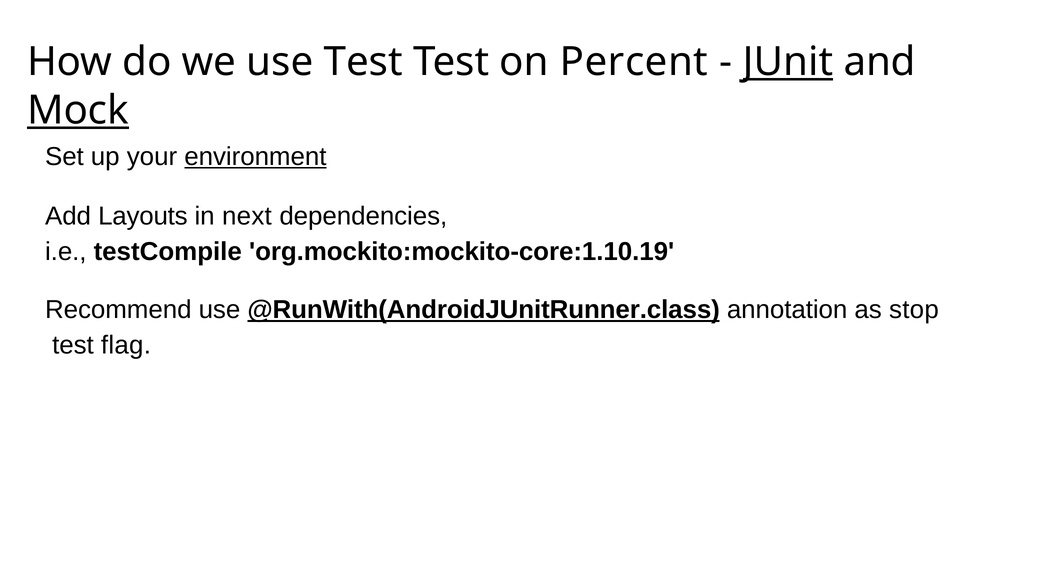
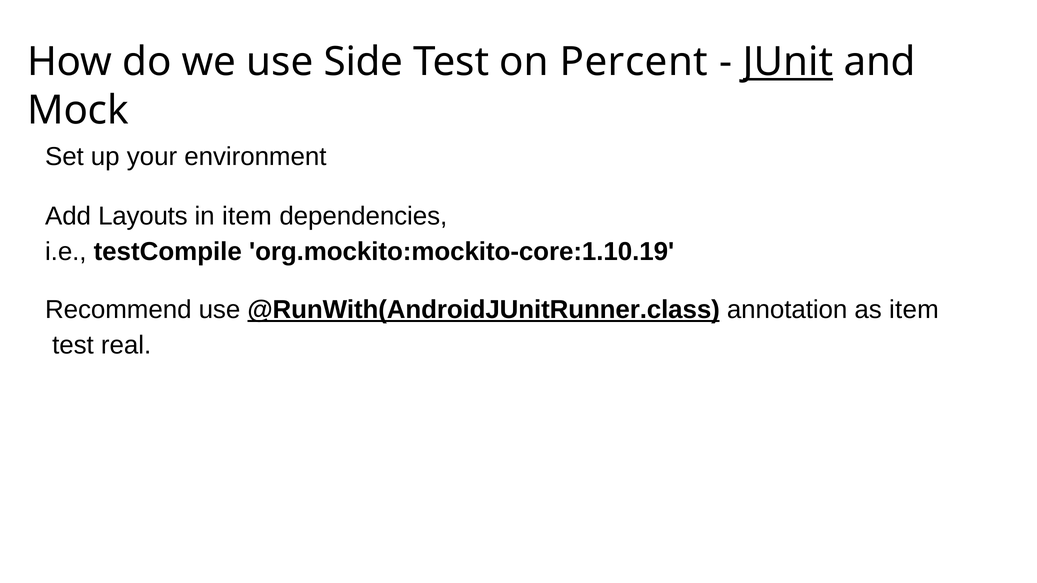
use Test: Test -> Side
Mock underline: present -> none
environment underline: present -> none
in next: next -> item
as stop: stop -> item
flag: flag -> real
